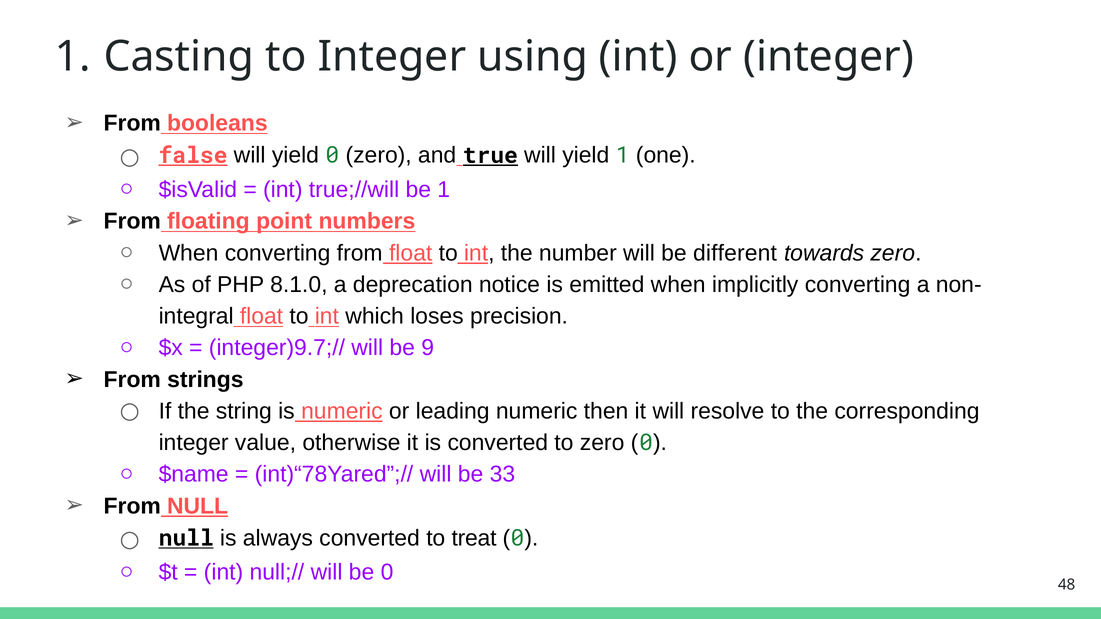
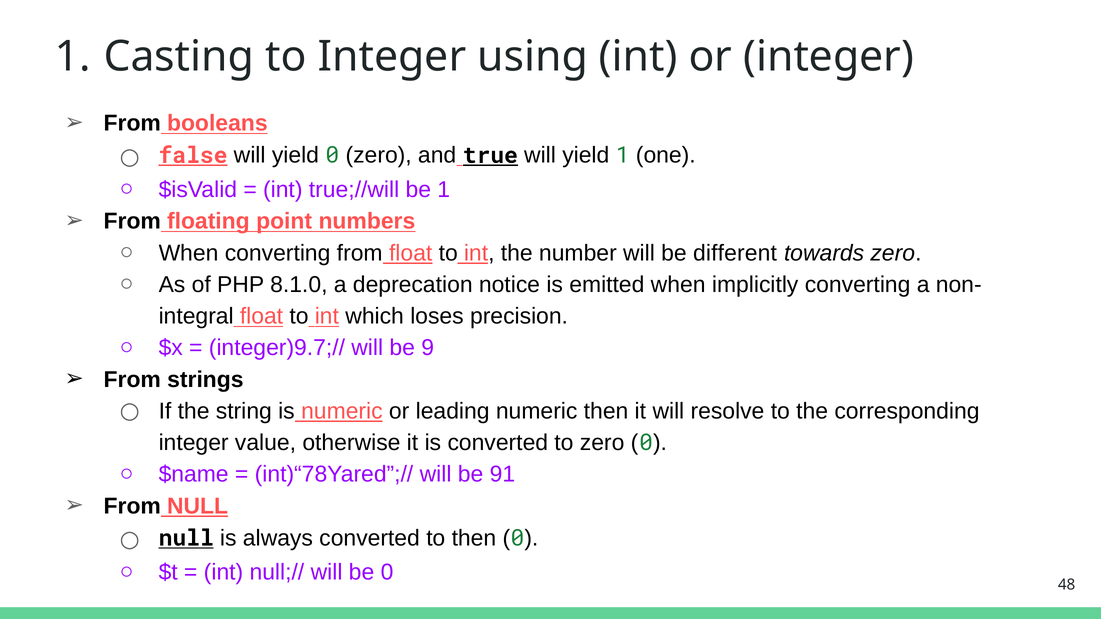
33: 33 -> 91
to treat: treat -> then
